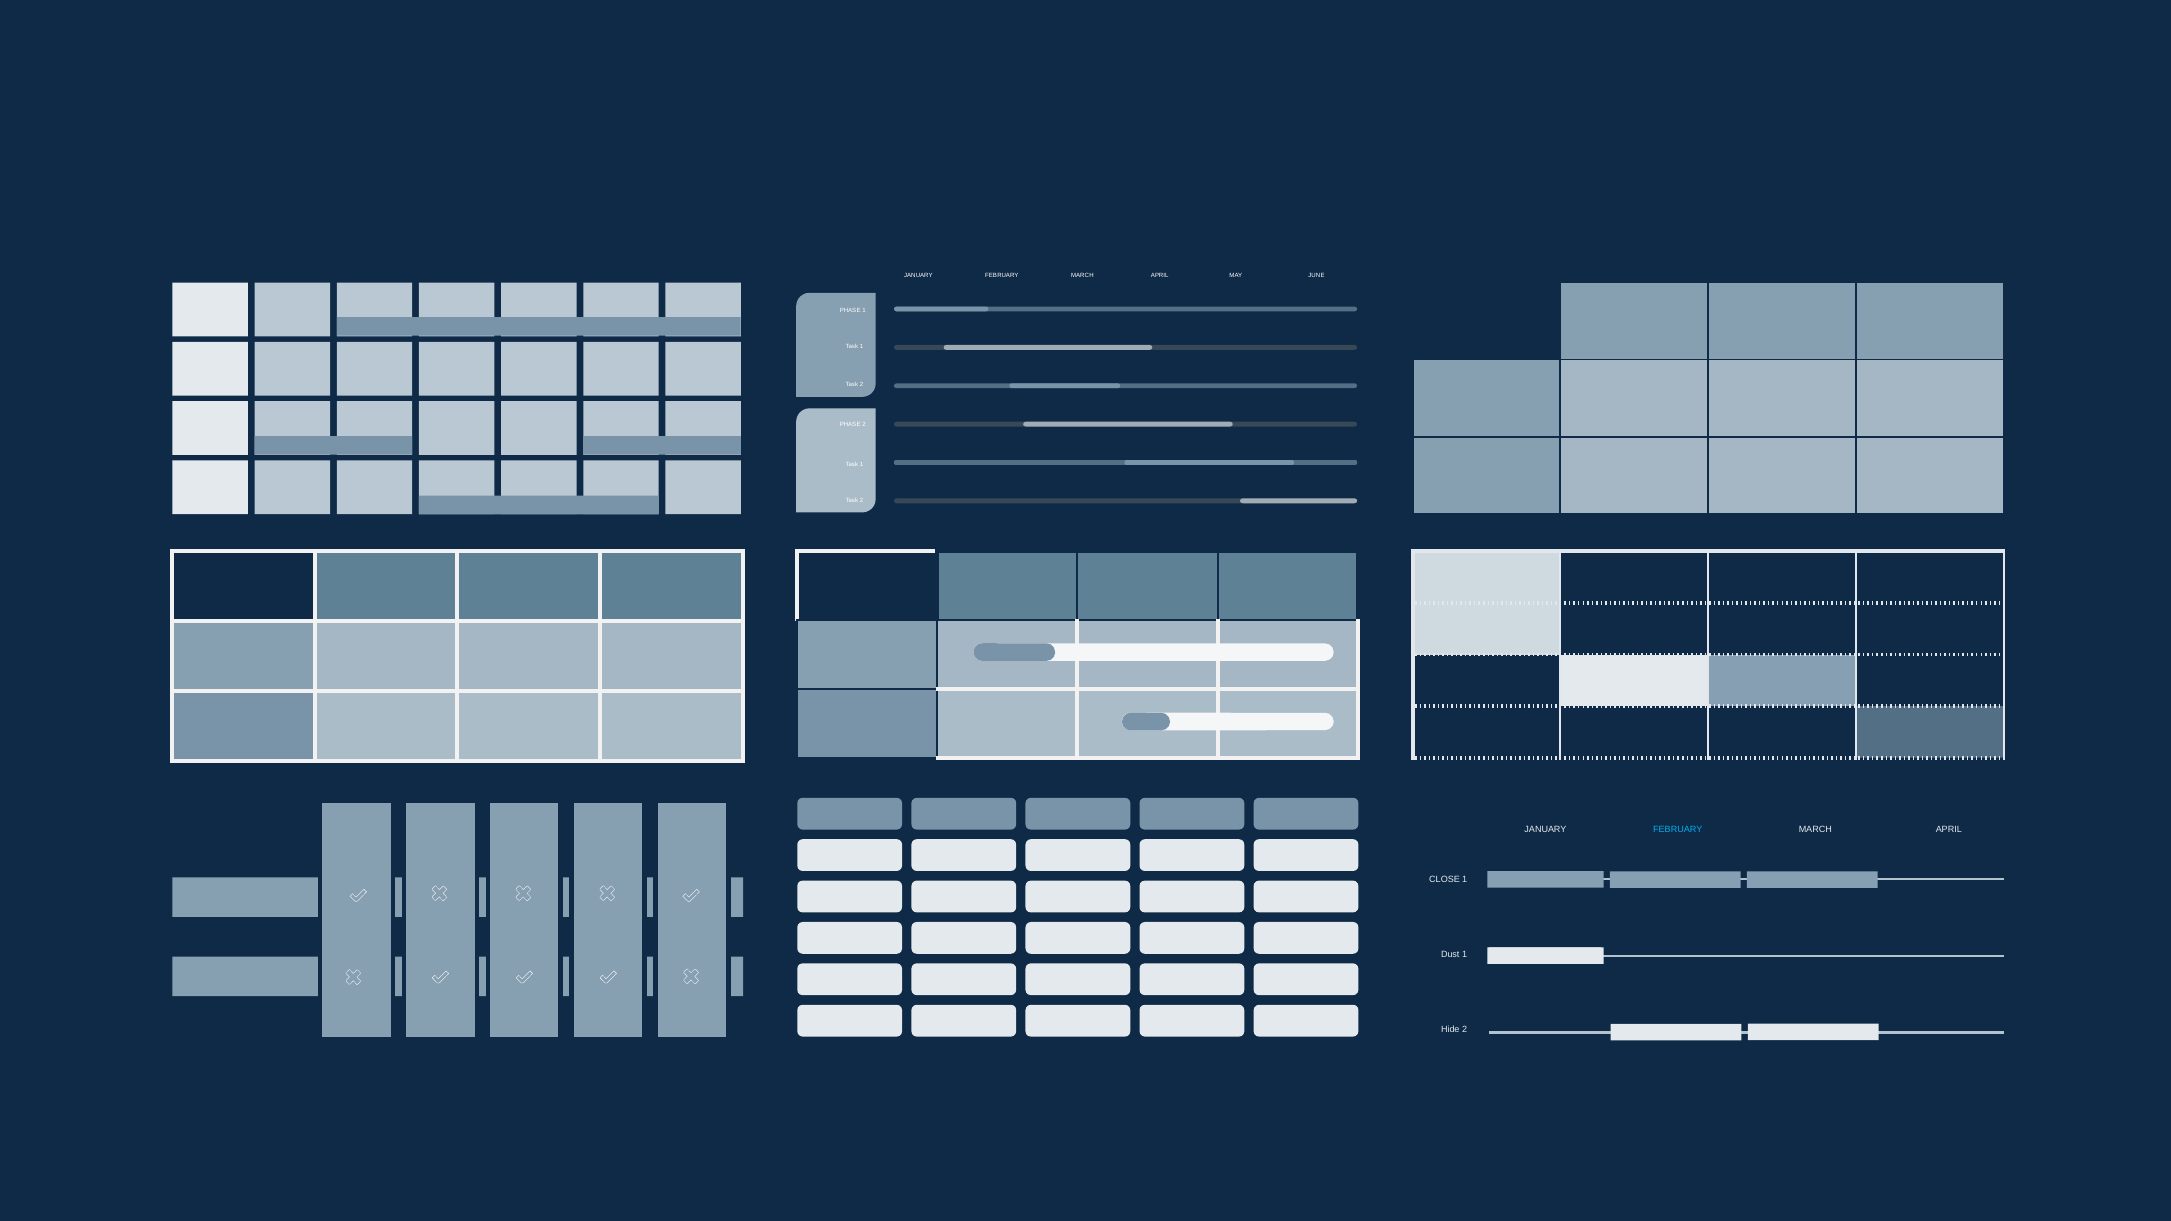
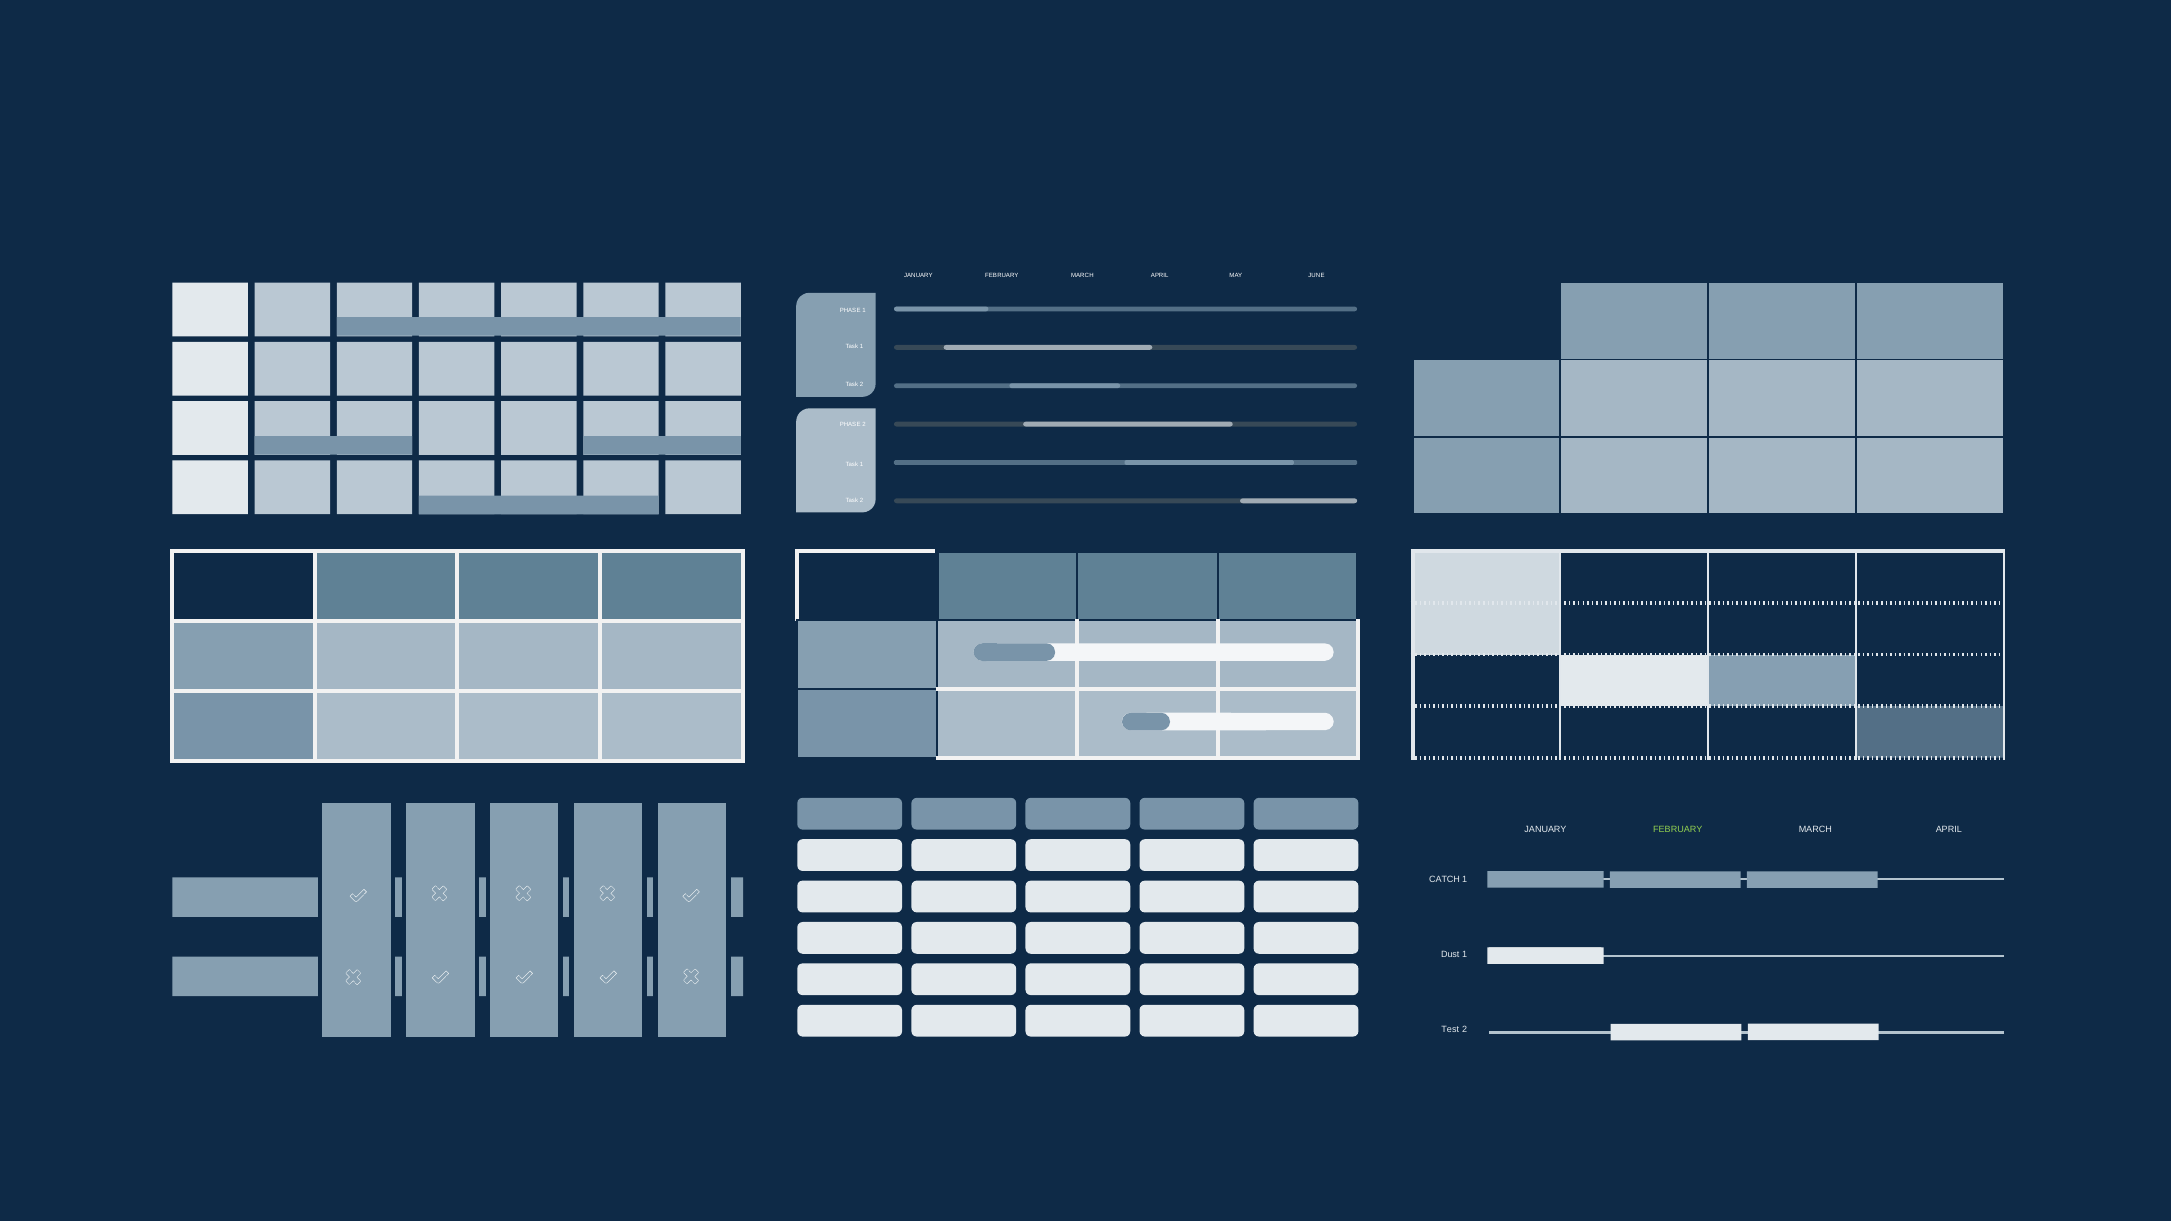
FEBRUARY at (1678, 830) colour: light blue -> light green
CLOSE: CLOSE -> CATCH
Hide: Hide -> Test
